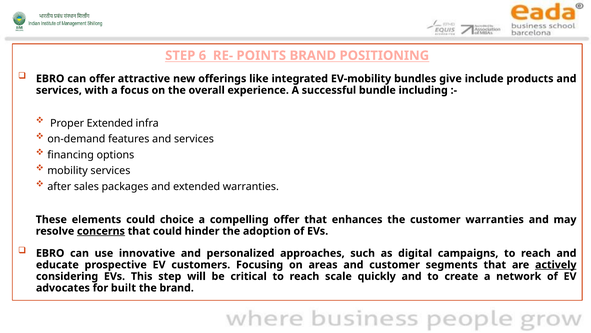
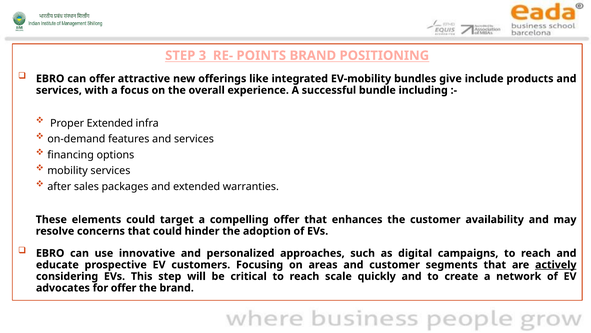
6: 6 -> 3
choice: choice -> target
customer warranties: warranties -> availability
concerns underline: present -> none
for built: built -> offer
